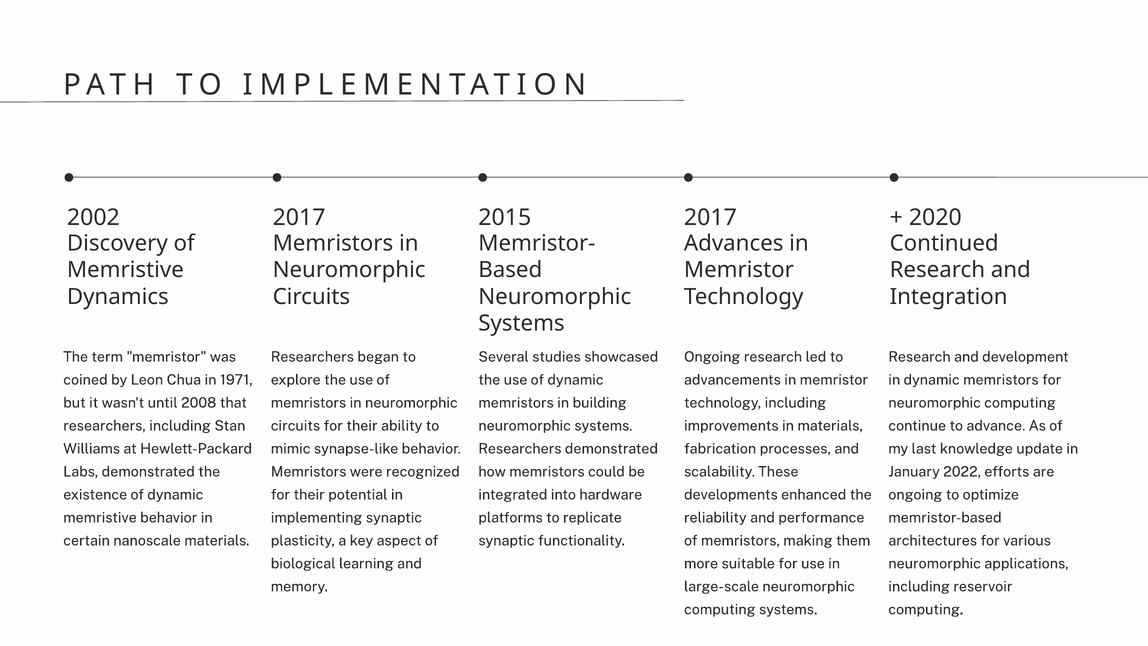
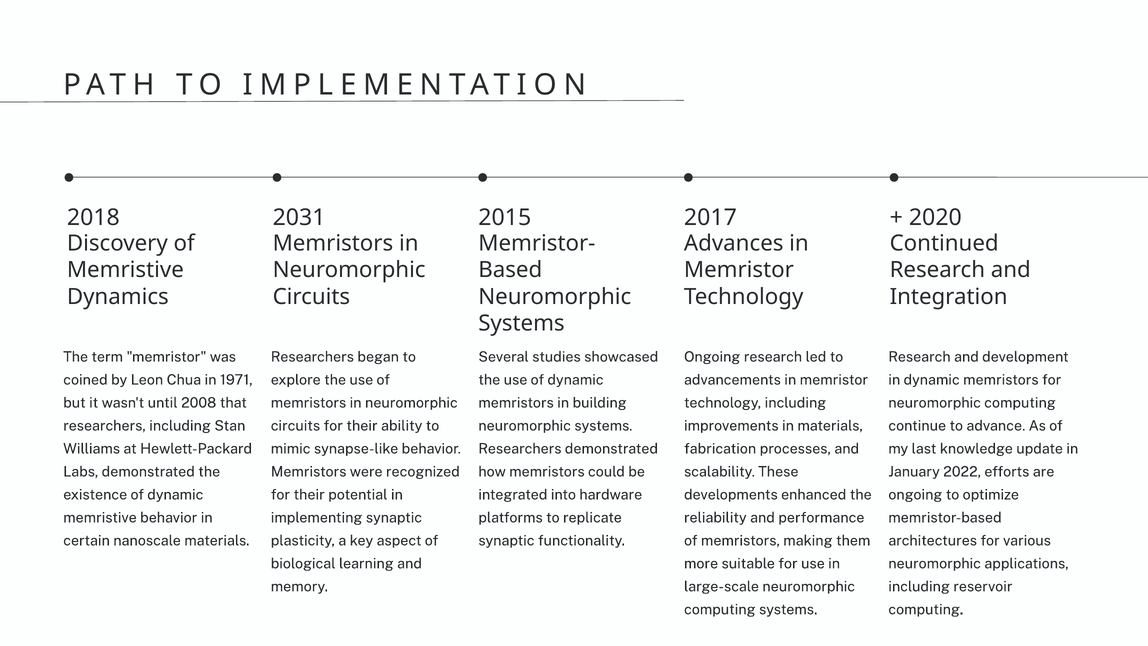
2002: 2002 -> 2018
2017 at (299, 217): 2017 -> 2031
